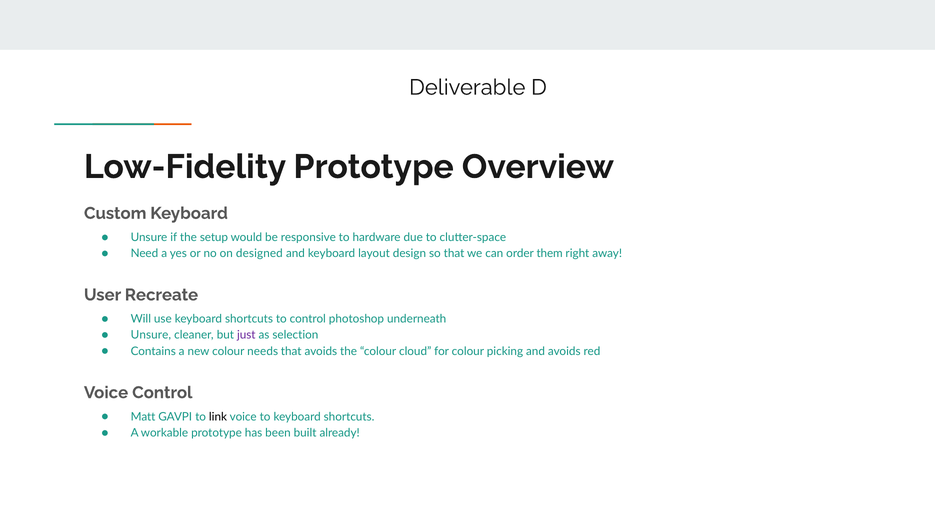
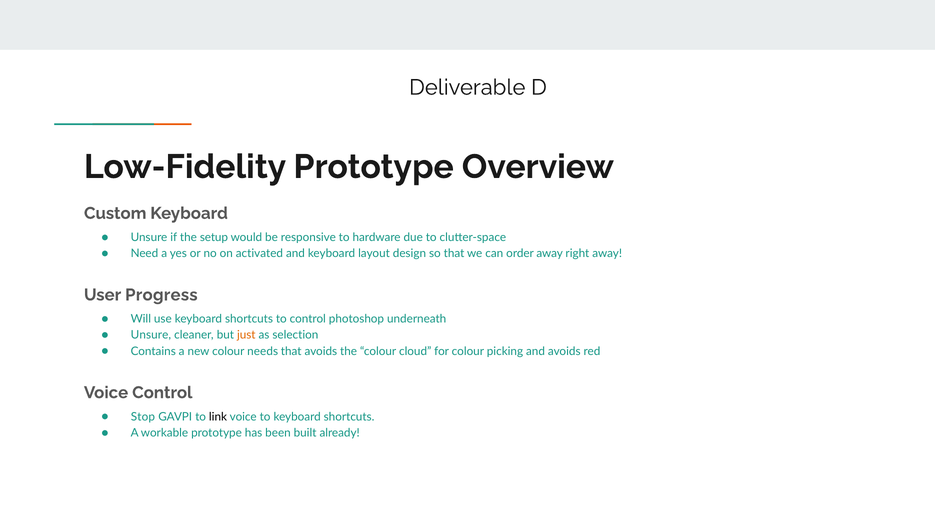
designed: designed -> activated
order them: them -> away
Recreate: Recreate -> Progress
just colour: purple -> orange
Matt: Matt -> Stop
